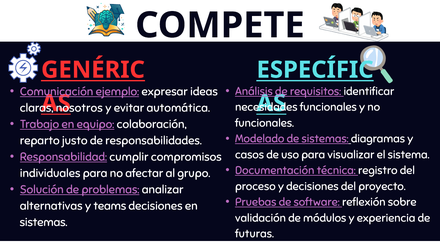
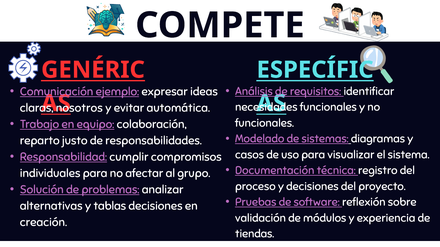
teams: teams -> tablas
sistemas at (44, 223): sistemas -> creación
futuras: futuras -> tiendas
